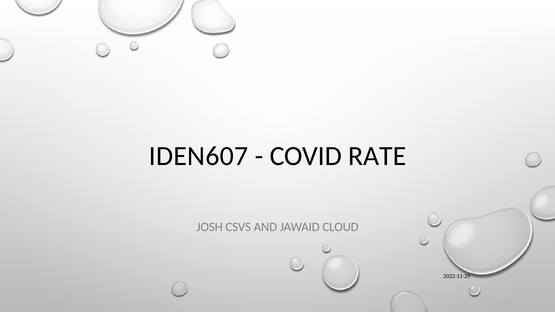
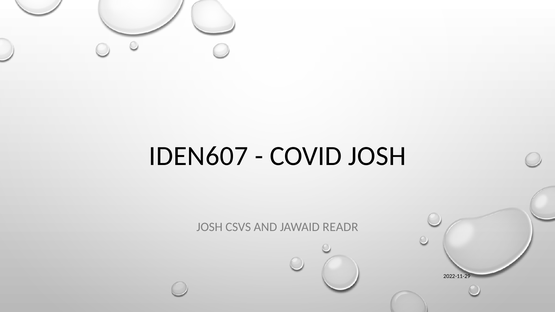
COVID RATE: RATE -> JOSH
CLOUD: CLOUD -> READR
